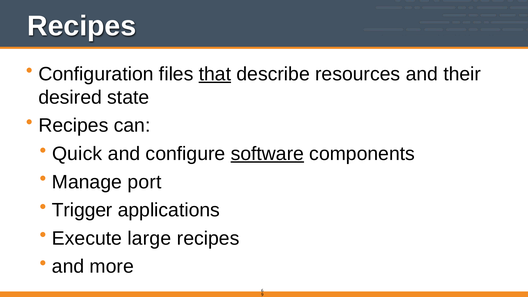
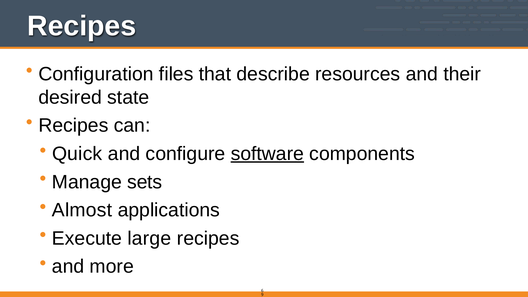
that underline: present -> none
port: port -> sets
Trigger: Trigger -> Almost
